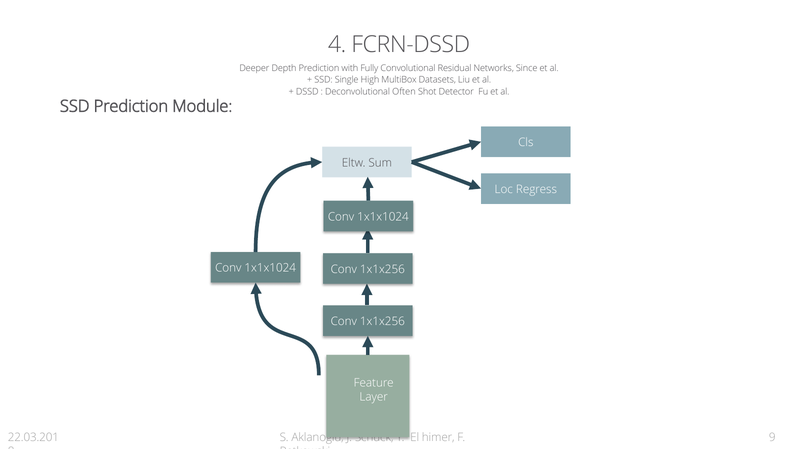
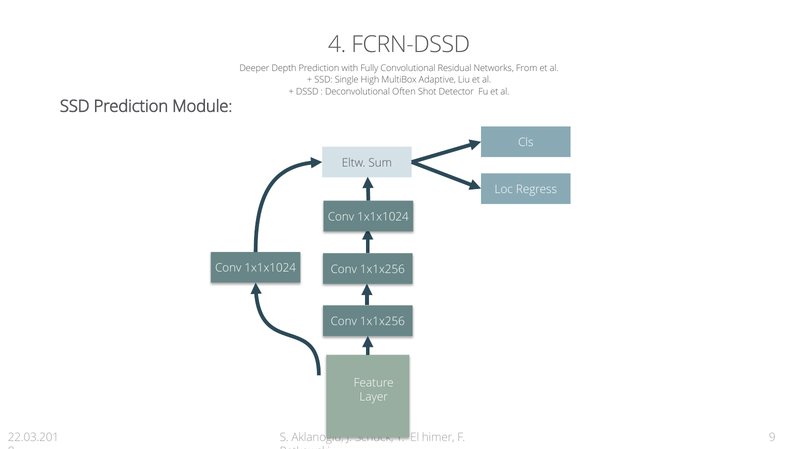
Since: Since -> From
Datasets: Datasets -> Adaptive
